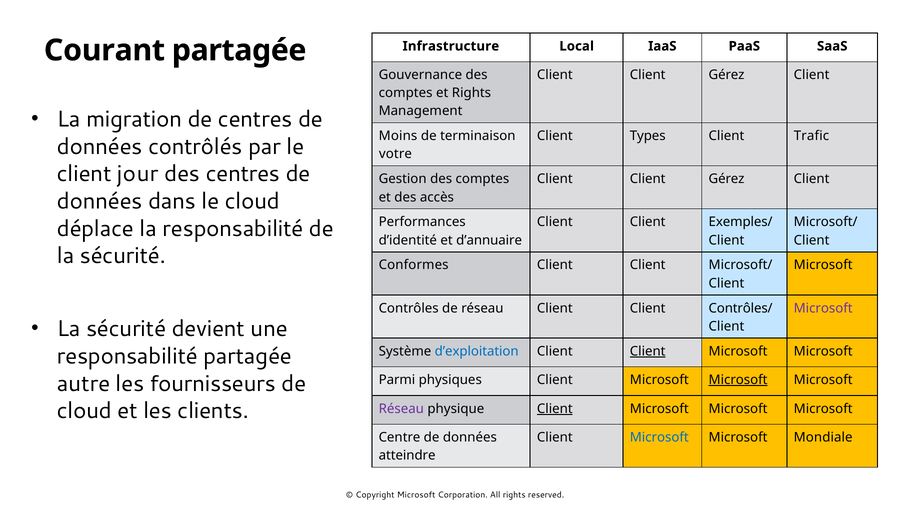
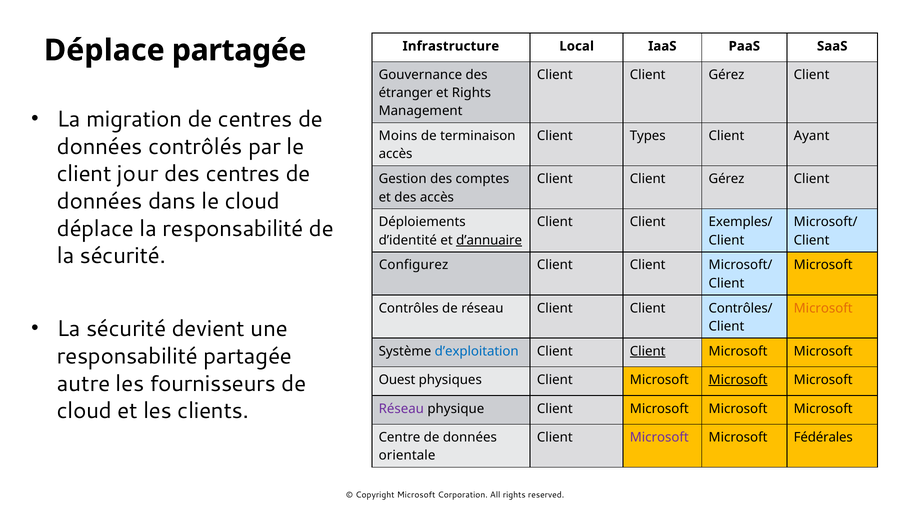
Courant at (104, 50): Courant -> Déplace
comptes at (406, 93): comptes -> étranger
Trafic: Trafic -> Ayant
votre at (395, 154): votre -> accès
Performances: Performances -> Déploiements
d’annuaire underline: none -> present
Conformes: Conformes -> Configurez
Microsoft at (823, 308) colour: purple -> orange
Parmi: Parmi -> Ouest
Client at (555, 409) underline: present -> none
Microsoft at (659, 437) colour: blue -> purple
Mondiale: Mondiale -> Fédérales
atteindre: atteindre -> orientale
